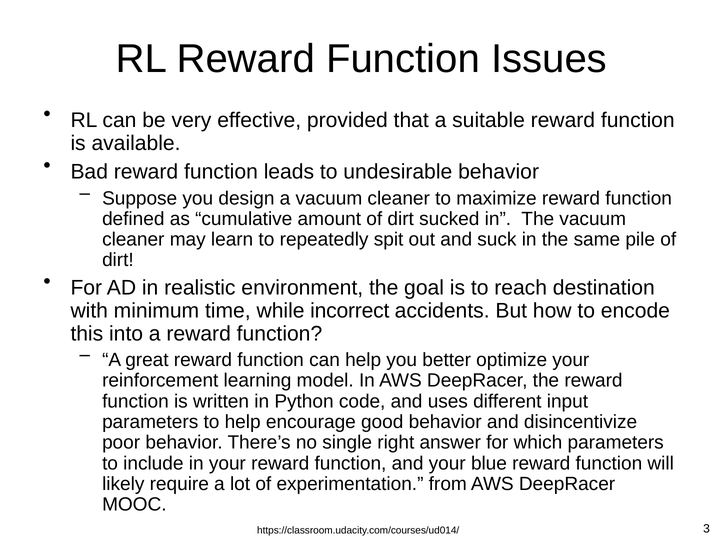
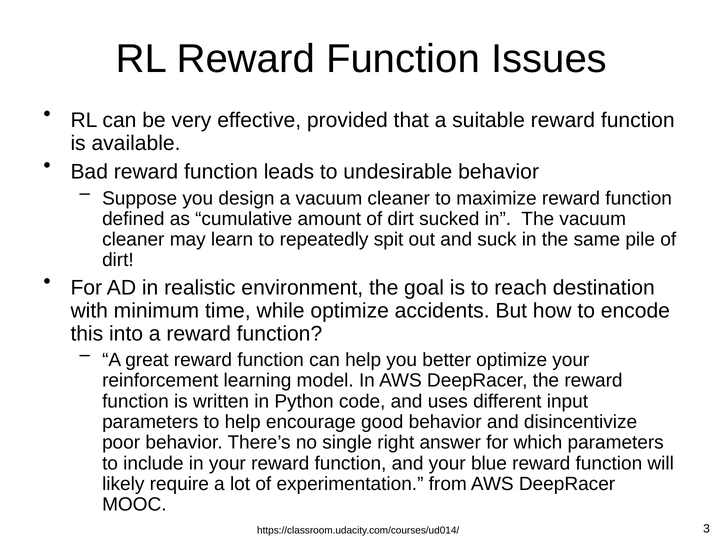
while incorrect: incorrect -> optimize
